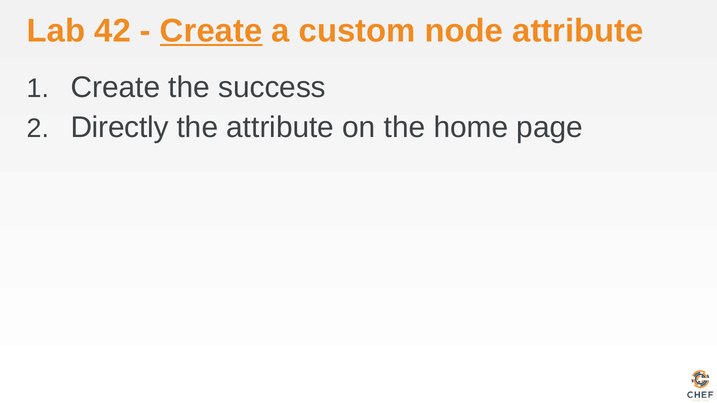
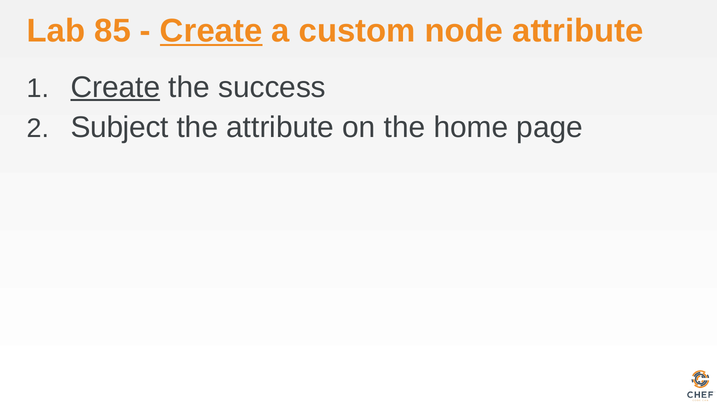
42: 42 -> 85
Create at (115, 87) underline: none -> present
Directly: Directly -> Subject
